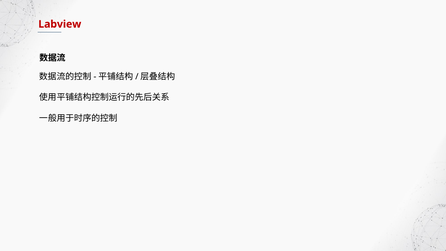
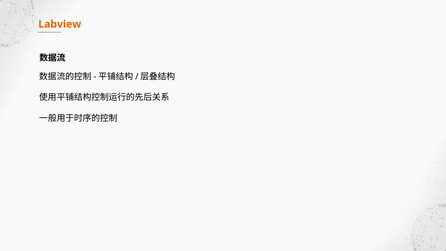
Labview colour: red -> orange
